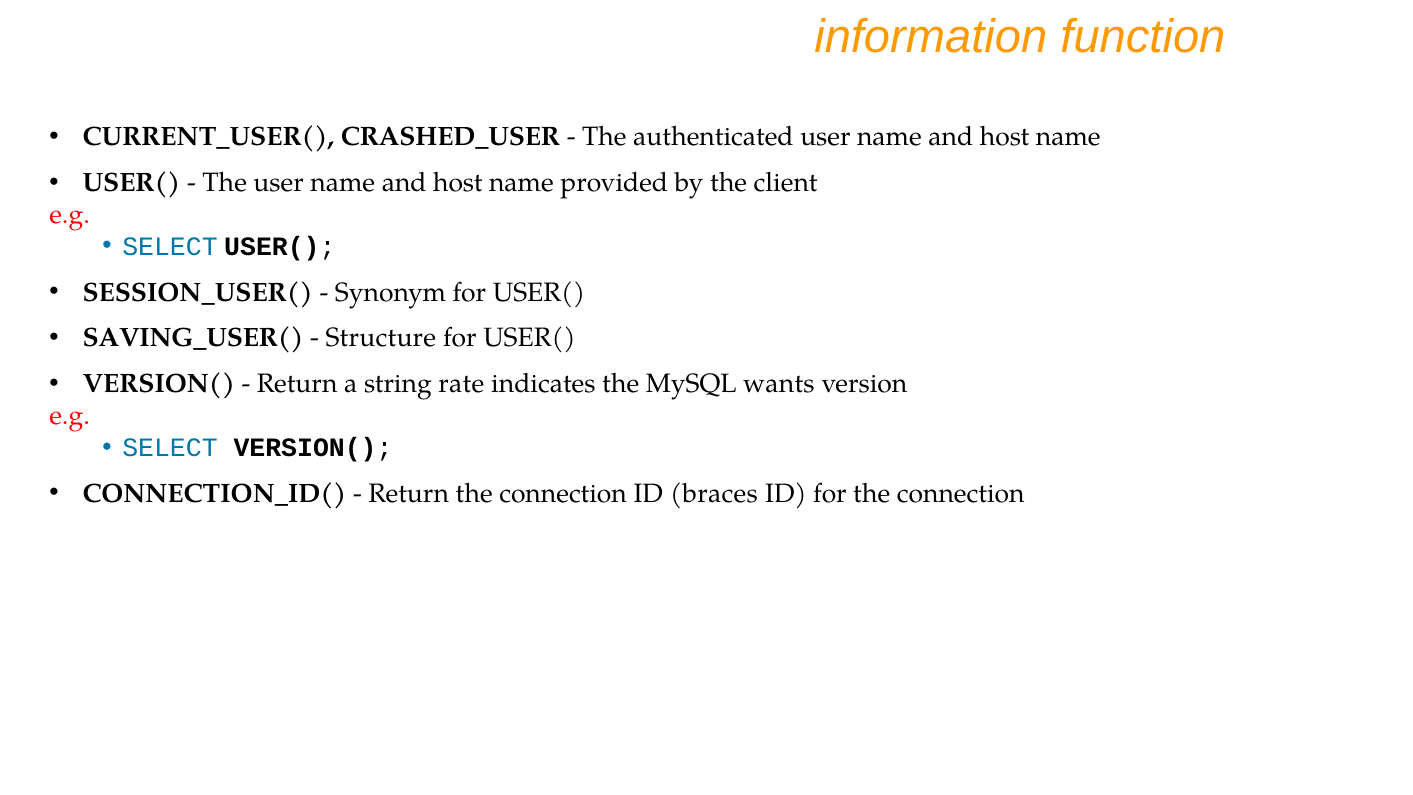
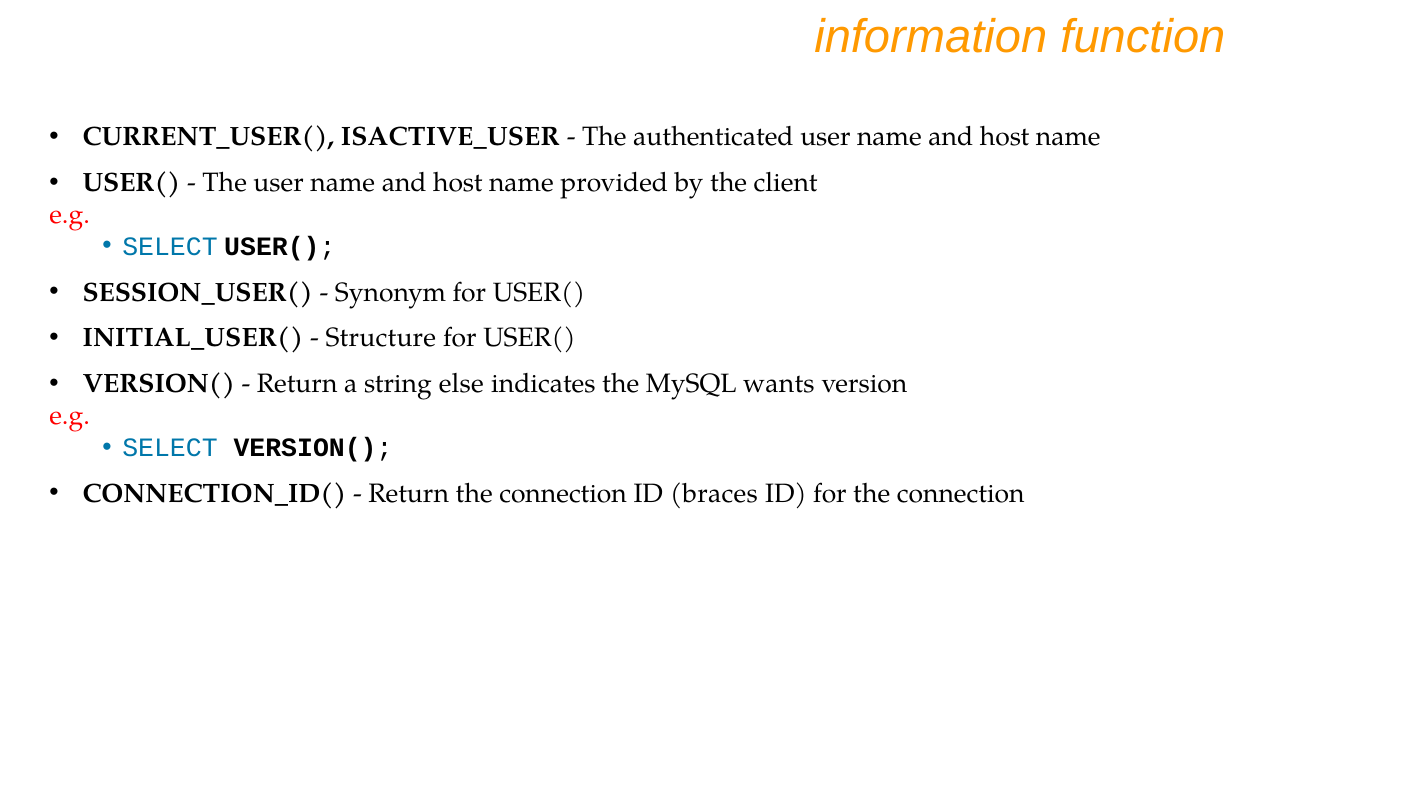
CRASHED_USER: CRASHED_USER -> ISACTIVE_USER
SAVING_USER(: SAVING_USER( -> INITIAL_USER(
rate: rate -> else
